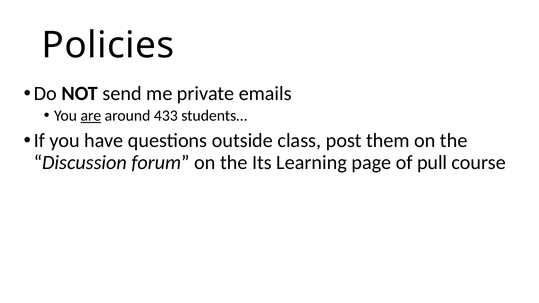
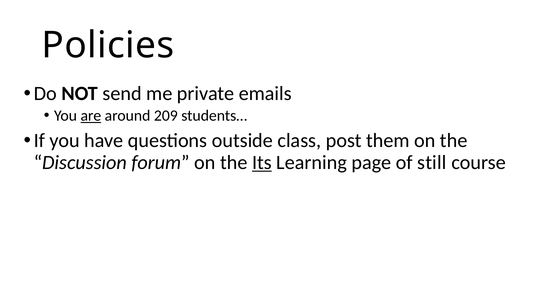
433: 433 -> 209
Its underline: none -> present
pull: pull -> still
